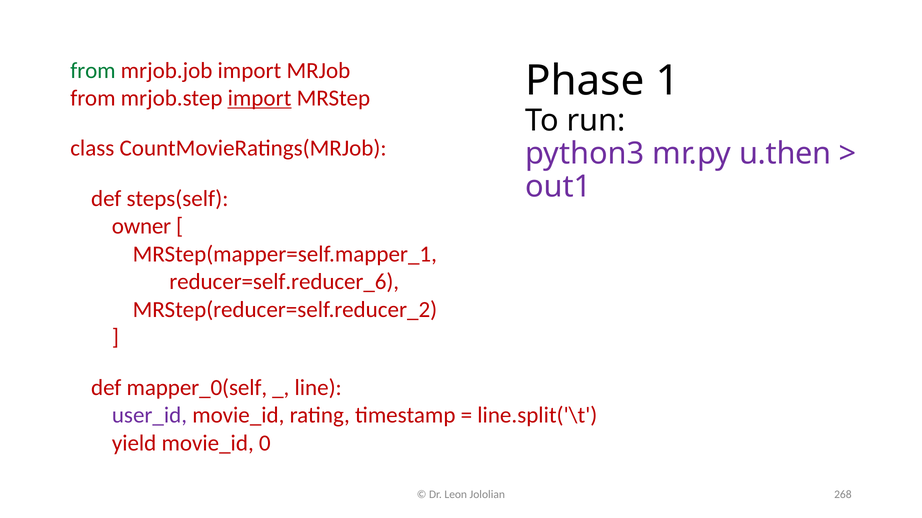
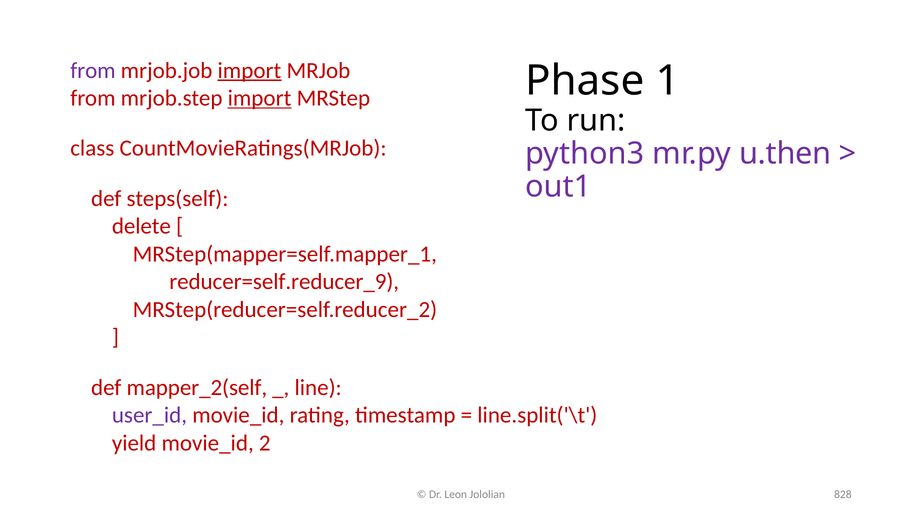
from at (93, 70) colour: green -> purple
import at (249, 70) underline: none -> present
owner: owner -> delete
reducer=self.reducer_6: reducer=self.reducer_6 -> reducer=self.reducer_9
mapper_0(self: mapper_0(self -> mapper_2(self
0: 0 -> 2
268: 268 -> 828
